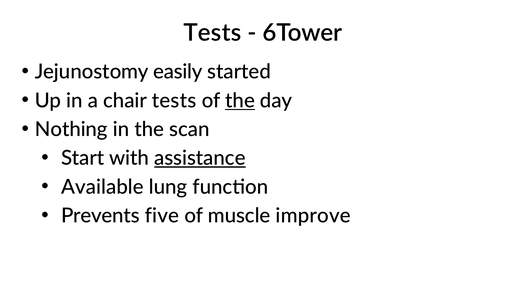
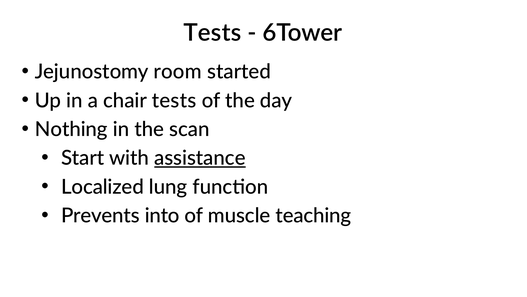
easily: easily -> room
the at (240, 100) underline: present -> none
Available: Available -> Localized
five: five -> into
improve: improve -> teaching
